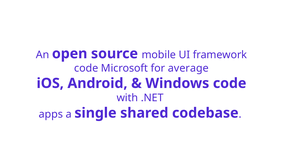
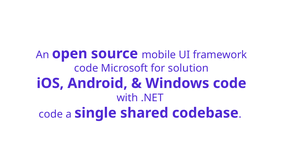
average: average -> solution
apps at (51, 114): apps -> code
